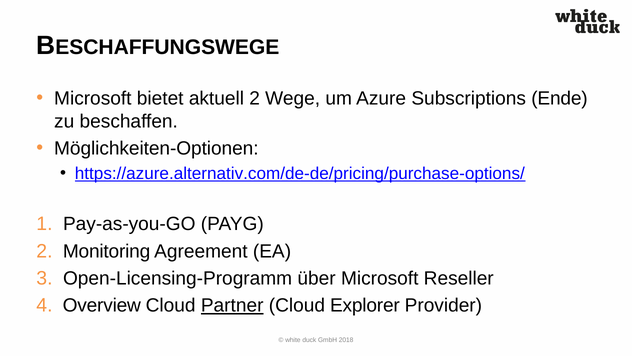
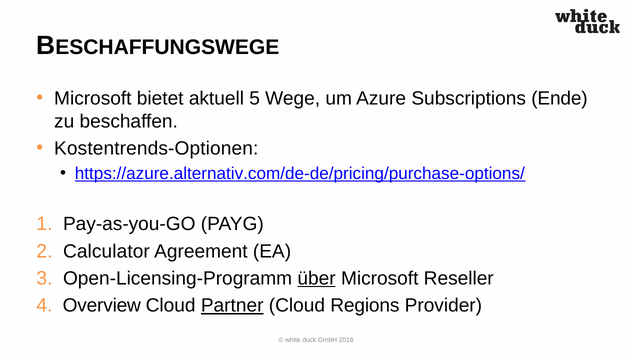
aktuell 2: 2 -> 5
Möglichkeiten-Optionen: Möglichkeiten-Optionen -> Kostentrends-Optionen
Monitoring: Monitoring -> Calculator
über underline: none -> present
Explorer: Explorer -> Regions
